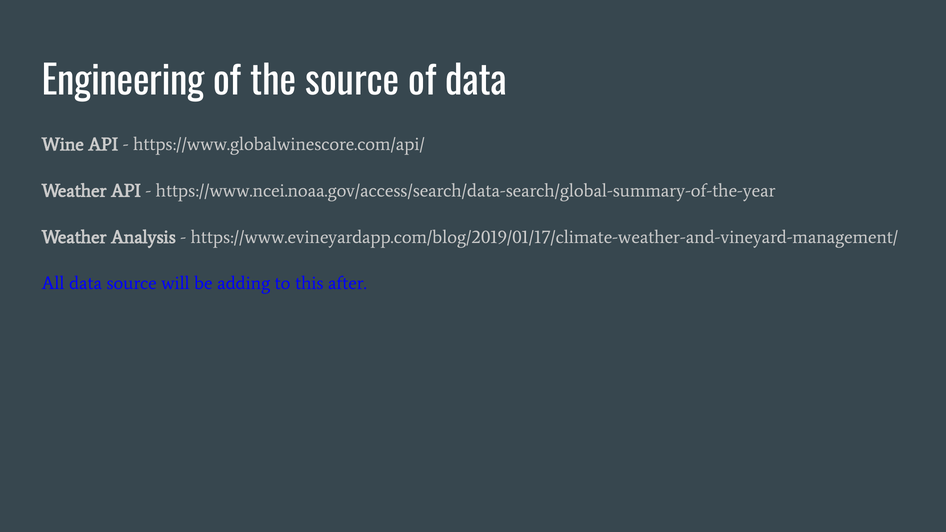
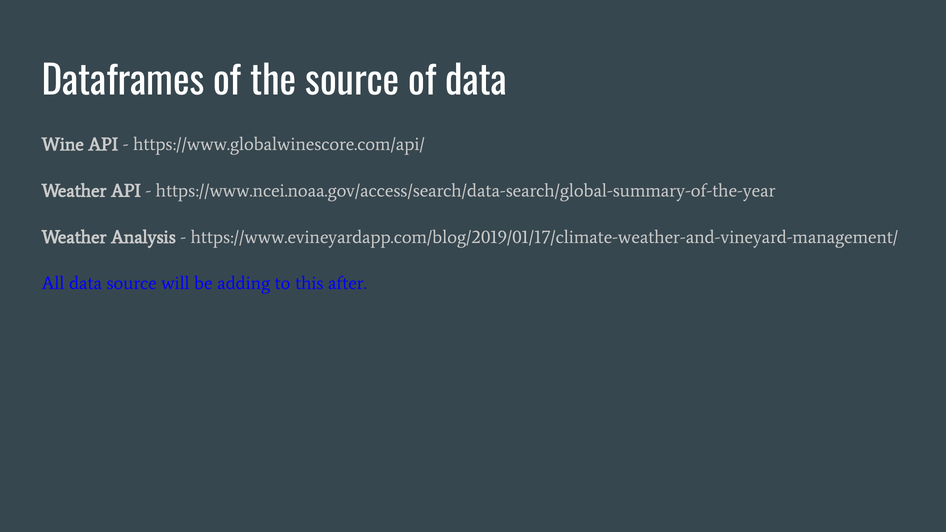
Engineering: Engineering -> Dataframes
